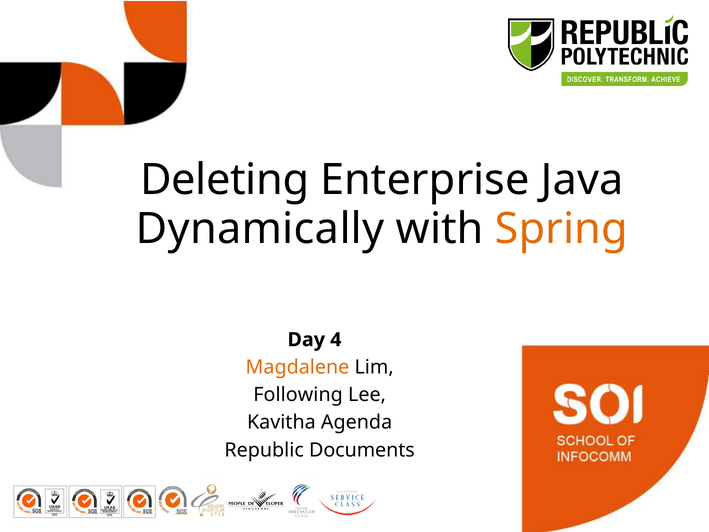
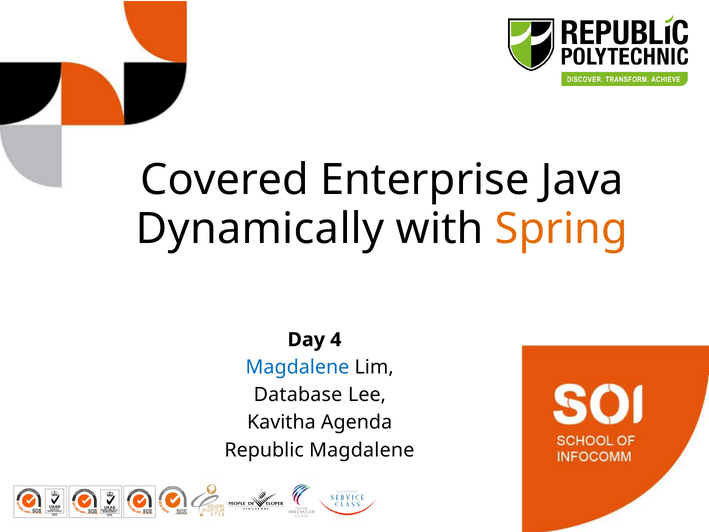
Deleting: Deleting -> Covered
Magdalene at (297, 367) colour: orange -> blue
Following: Following -> Database
Republic Documents: Documents -> Magdalene
